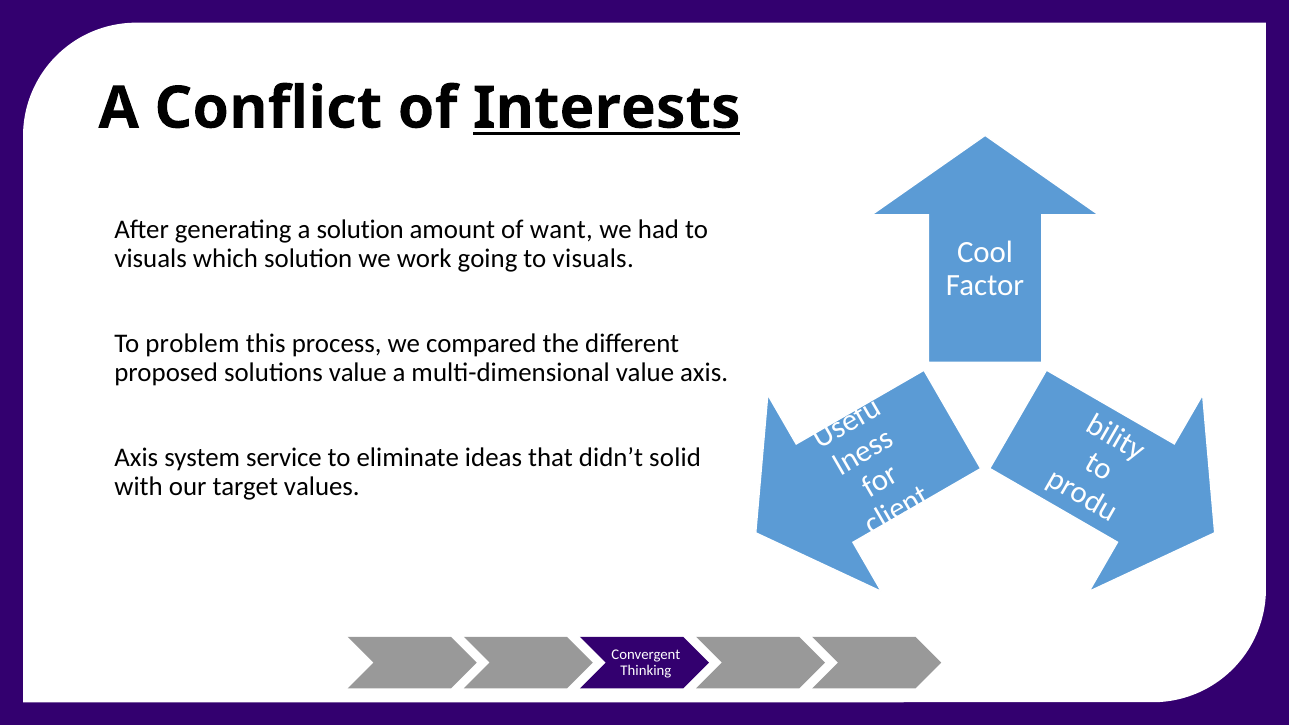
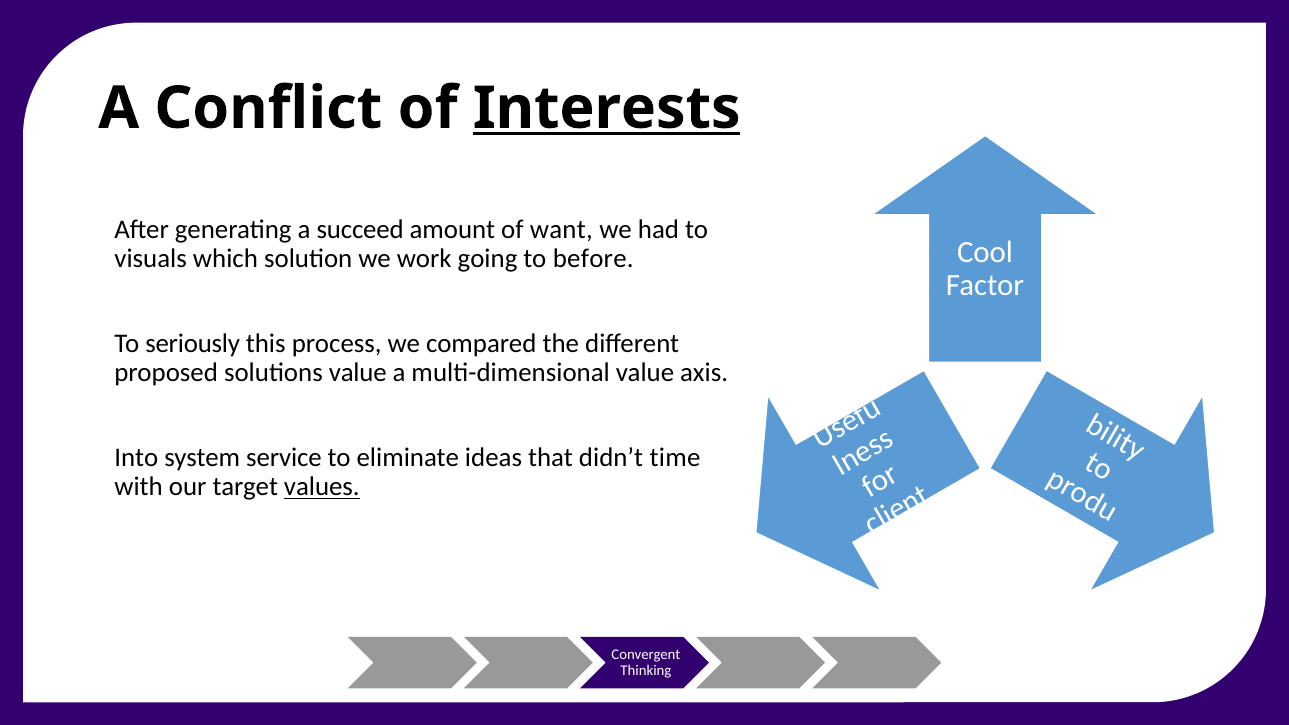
a solution: solution -> succeed
going to visuals: visuals -> before
problem: problem -> seriously
Axis at (136, 458): Axis -> Into
solid: solid -> time
values underline: none -> present
